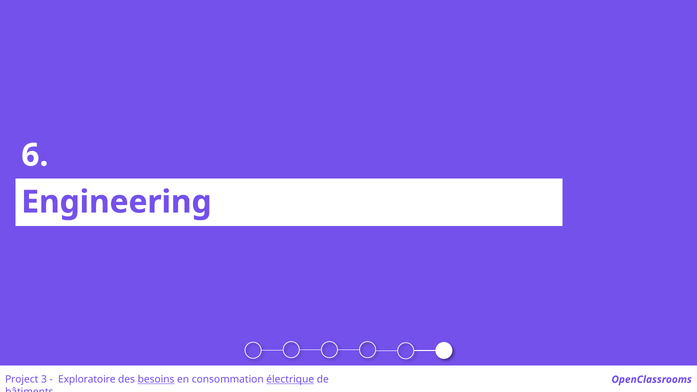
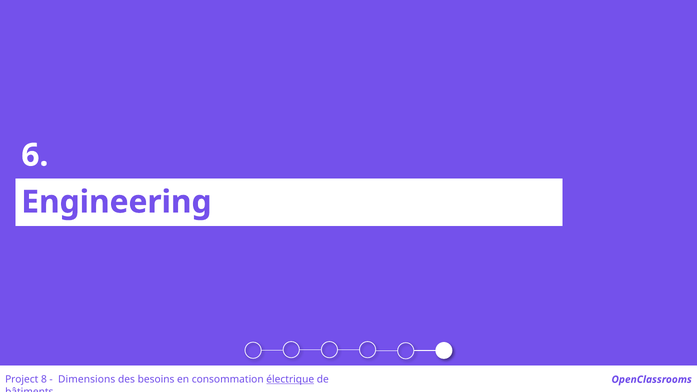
3: 3 -> 8
Exploratoire: Exploratoire -> Dimensions
besoins underline: present -> none
